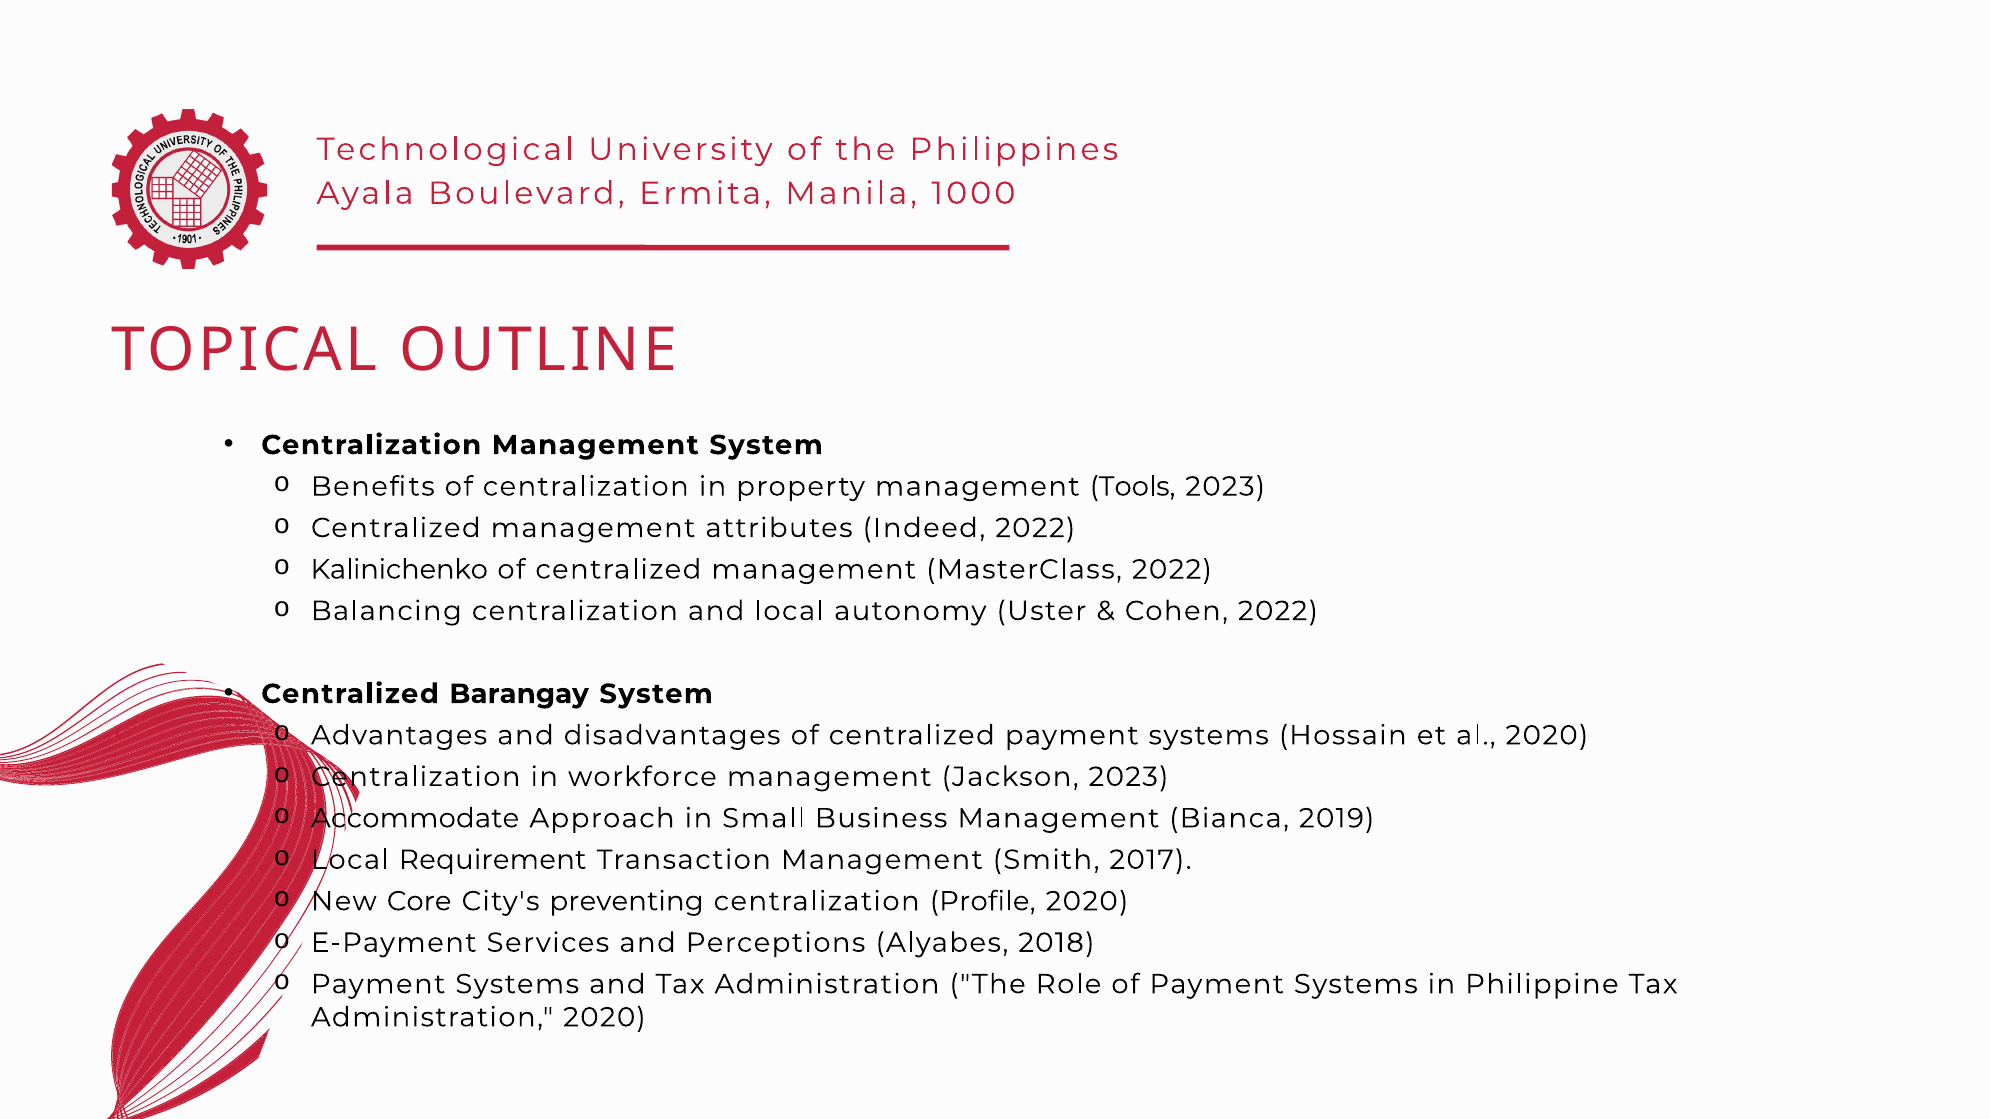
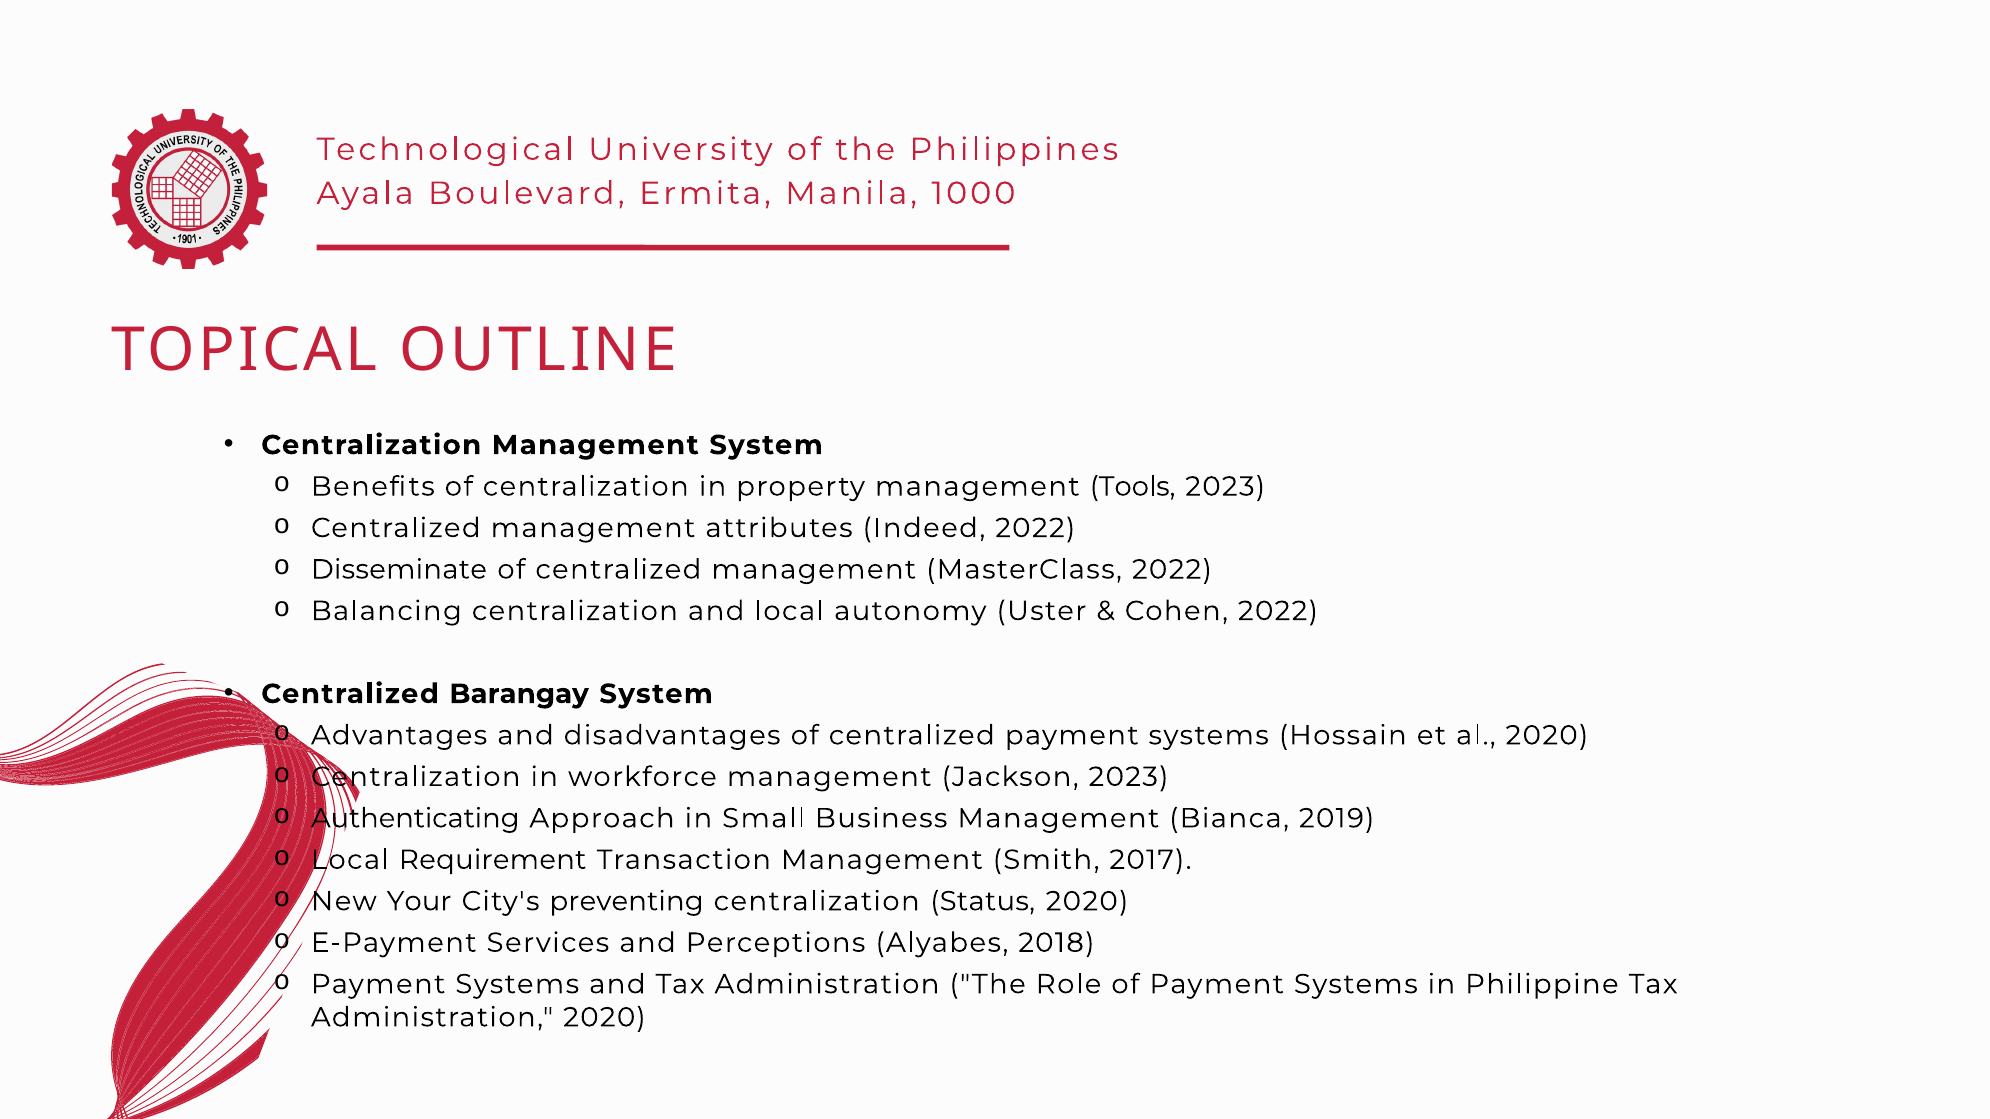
Kalinichenko: Kalinichenko -> Disseminate
Accommodate: Accommodate -> Authenticating
Core: Core -> Your
Profile: Profile -> Status
